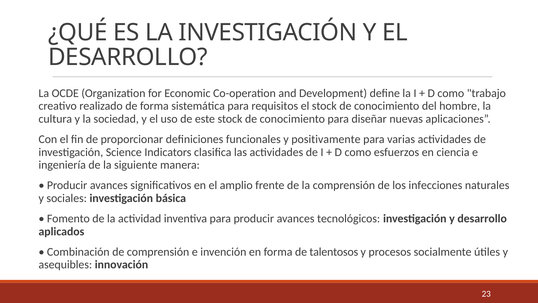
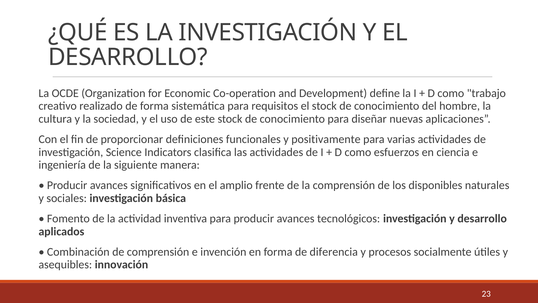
infecciones: infecciones -> disponibles
talentosos: talentosos -> diferencia
